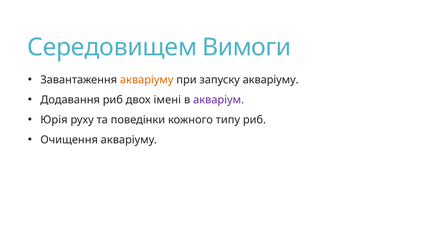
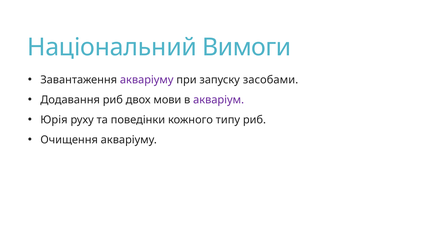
Середовищем: Середовищем -> Національний
акваріуму at (147, 80) colour: orange -> purple
запуску акваріуму: акваріуму -> засобами
імені: імені -> мови
